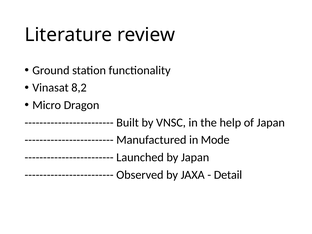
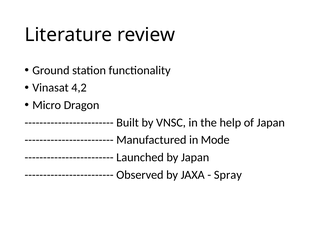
8,2: 8,2 -> 4,2
Detail: Detail -> Spray
